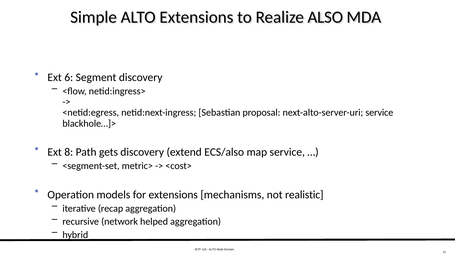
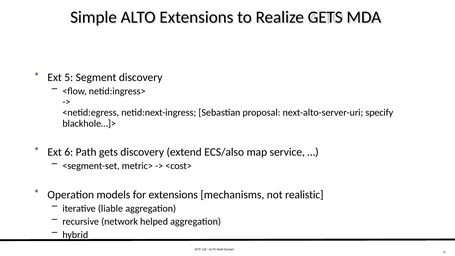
Realize ALSO: ALSO -> GETS
6: 6 -> 5
next-alto-server-uri service: service -> specify
8: 8 -> 6
recap: recap -> liable
